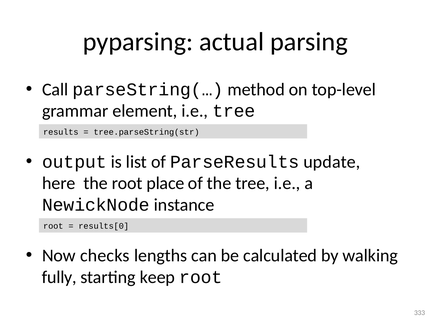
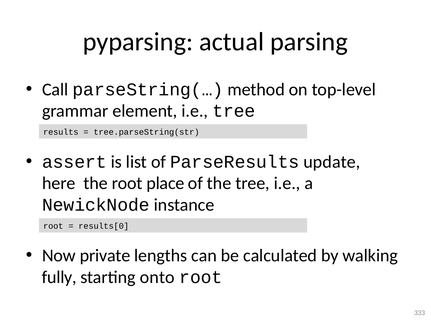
output: output -> assert
checks: checks -> private
keep: keep -> onto
